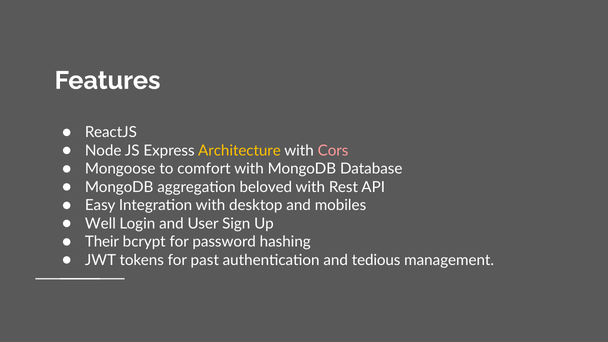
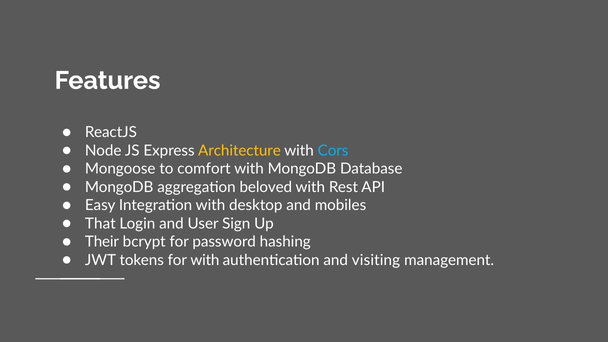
Cors colour: pink -> light blue
Well: Well -> That
for past: past -> with
tedious: tedious -> visiting
